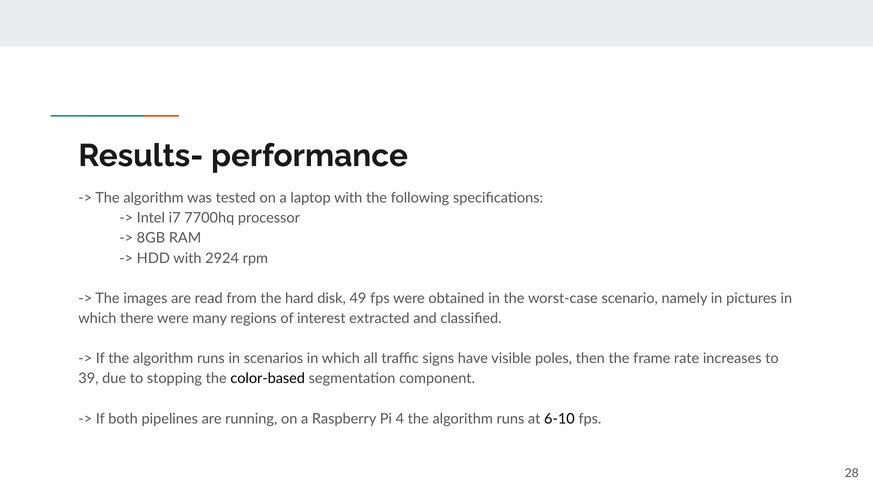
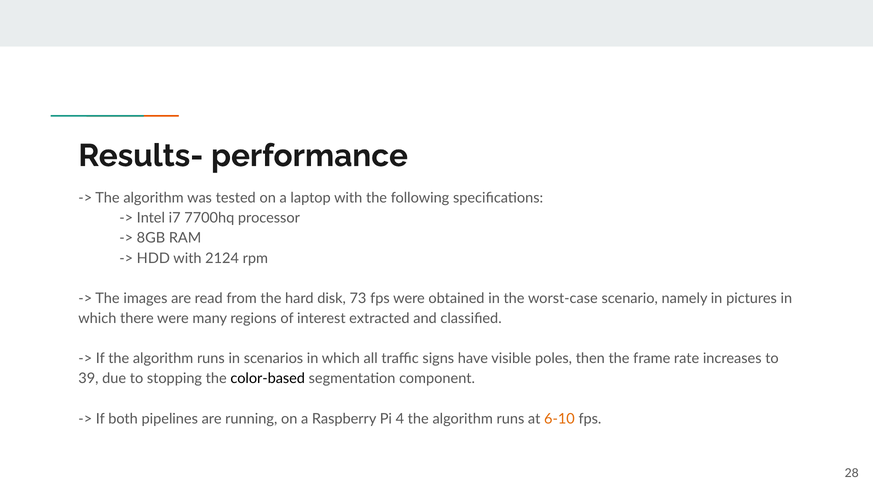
2924: 2924 -> 2124
49: 49 -> 73
6-10 colour: black -> orange
